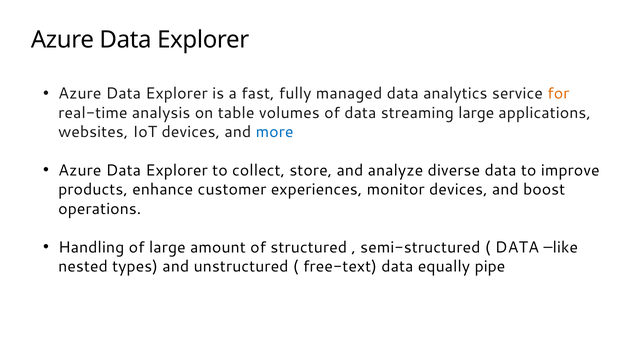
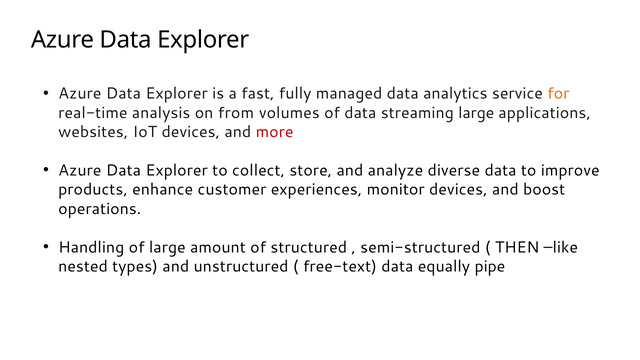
table: table -> from
more colour: blue -> red
DATA at (517, 247): DATA -> THEN
